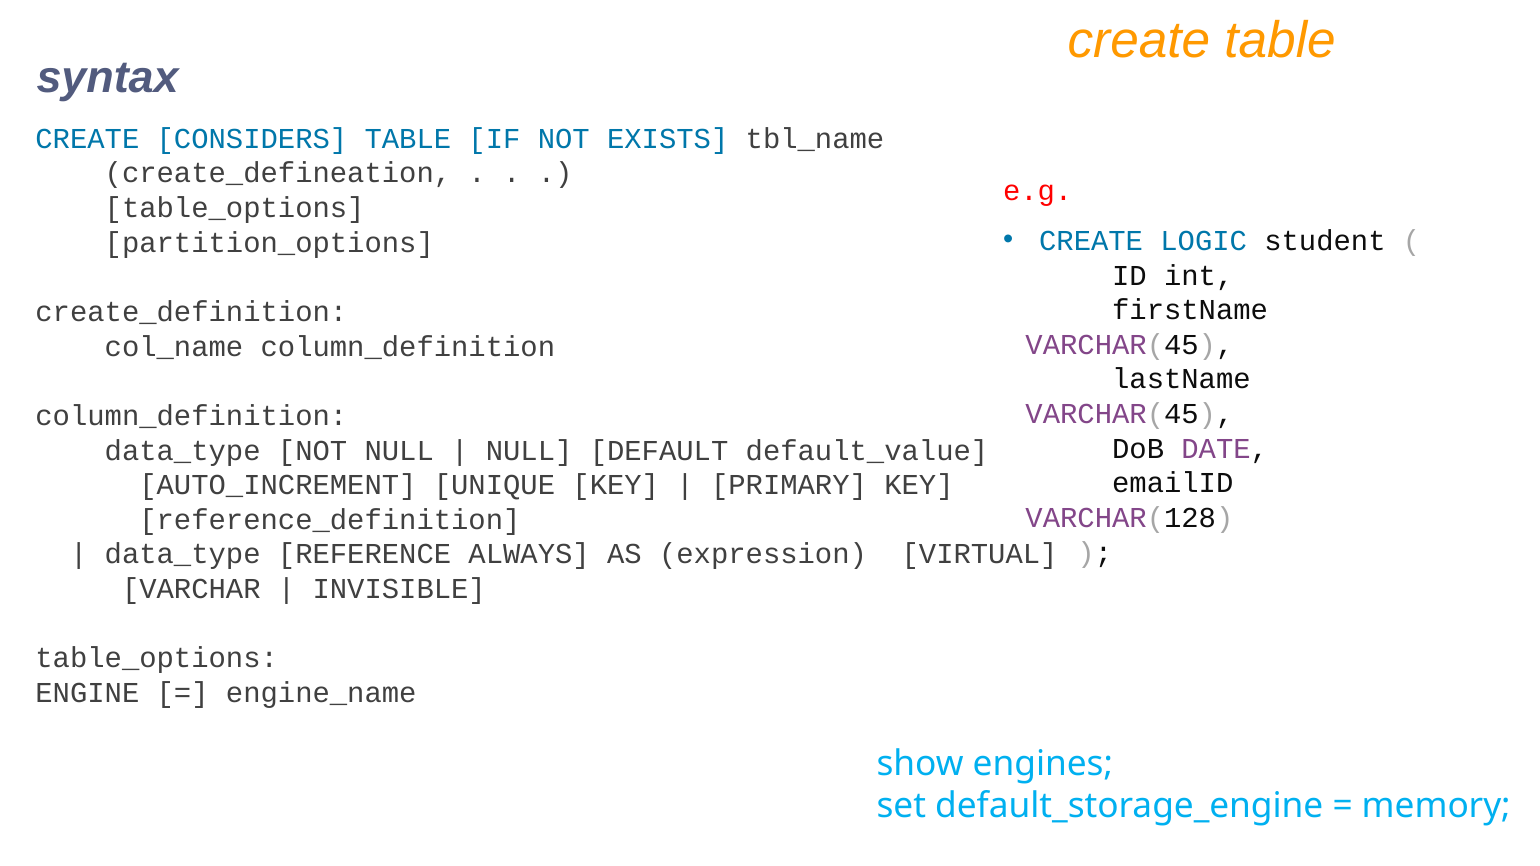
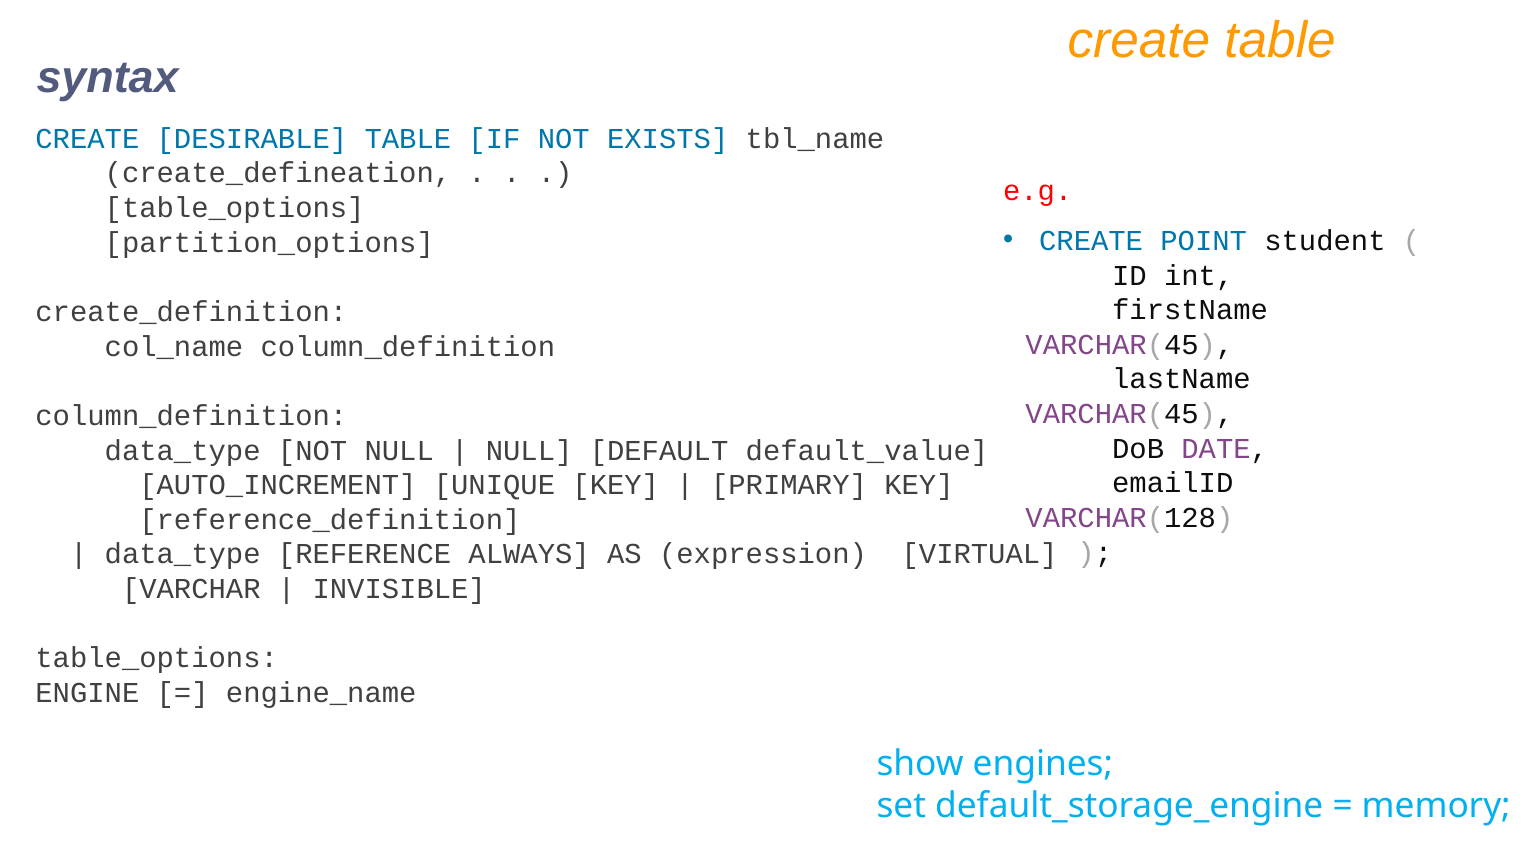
CONSIDERS: CONSIDERS -> DESIRABLE
LOGIC: LOGIC -> POINT
